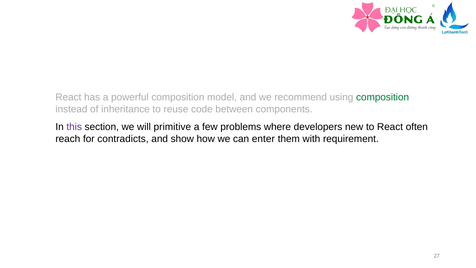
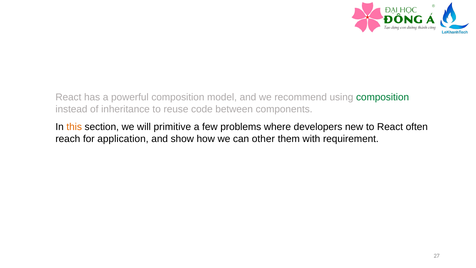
this colour: purple -> orange
contradicts: contradicts -> application
enter: enter -> other
